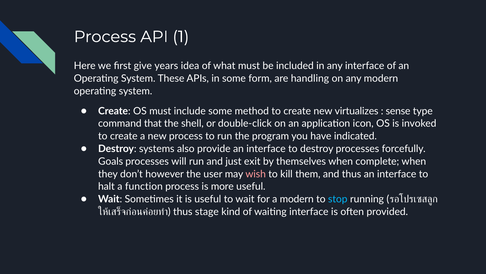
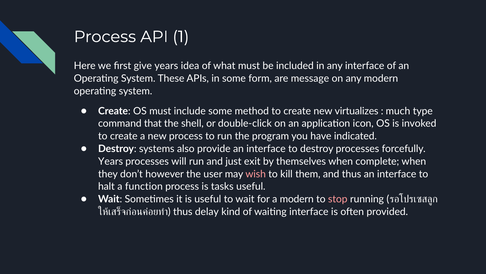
handling: handling -> message
sense: sense -> much
Goals at (111, 161): Goals -> Years
more: more -> tasks
stop colour: light blue -> pink
stage: stage -> delay
